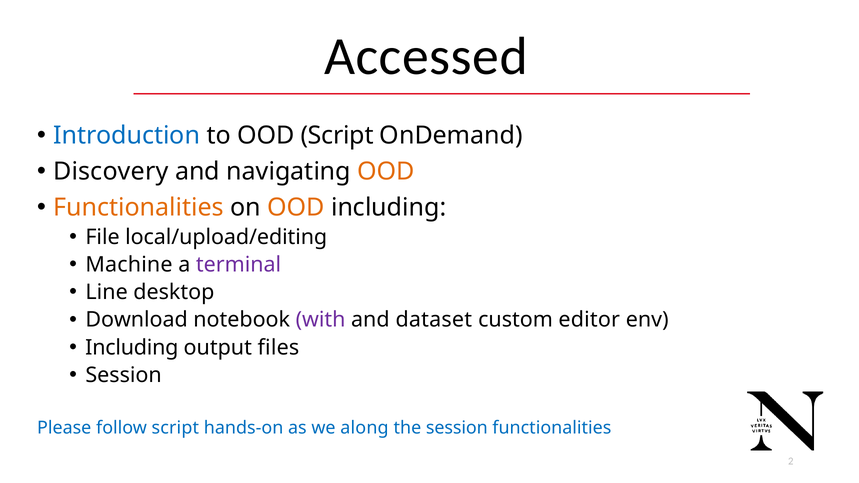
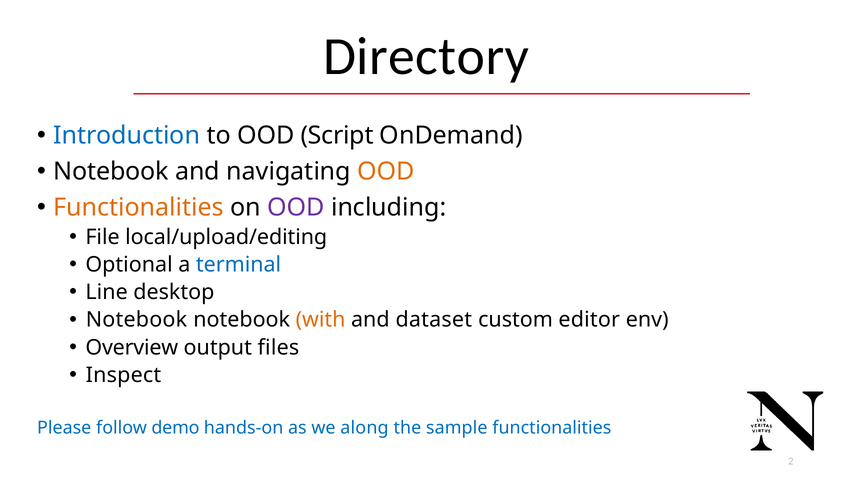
Accessed: Accessed -> Directory
Discovery at (111, 171): Discovery -> Notebook
OOD at (296, 207) colour: orange -> purple
Machine: Machine -> Optional
terminal colour: purple -> blue
Download at (137, 320): Download -> Notebook
with colour: purple -> orange
Including at (132, 348): Including -> Overview
Session at (124, 375): Session -> Inspect
follow script: script -> demo
the session: session -> sample
